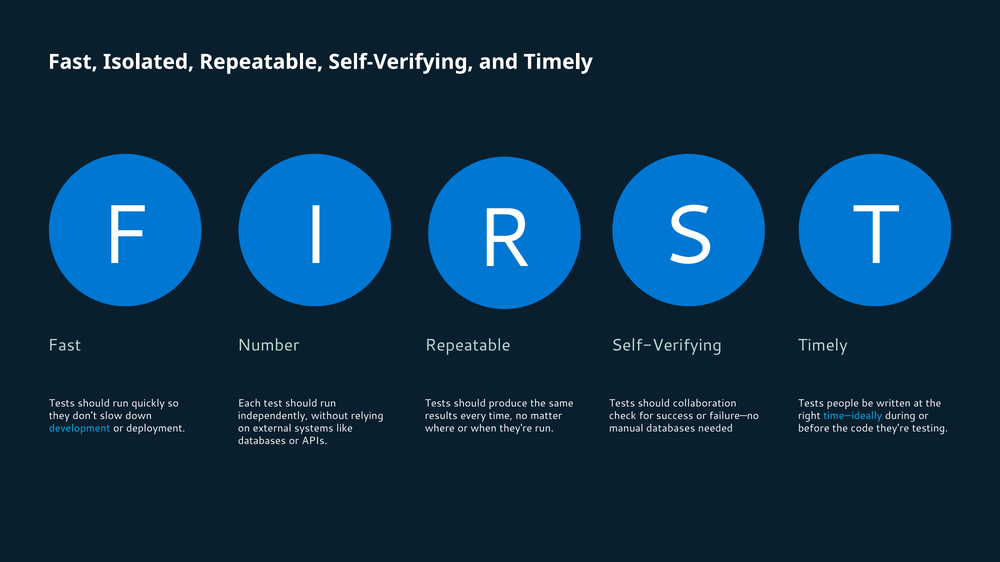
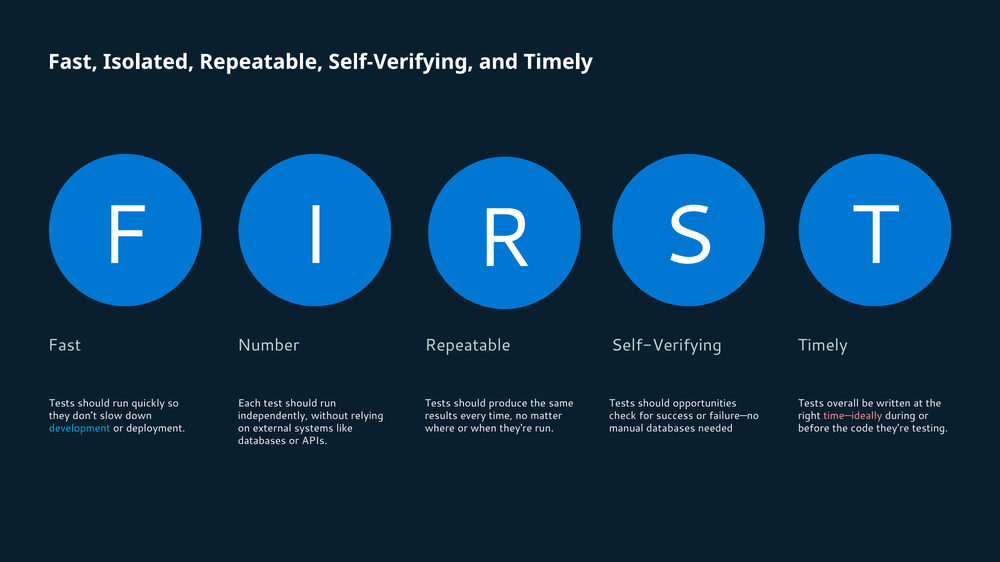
collaboration: collaboration -> opportunities
people: people -> overall
time—ideally colour: light blue -> pink
